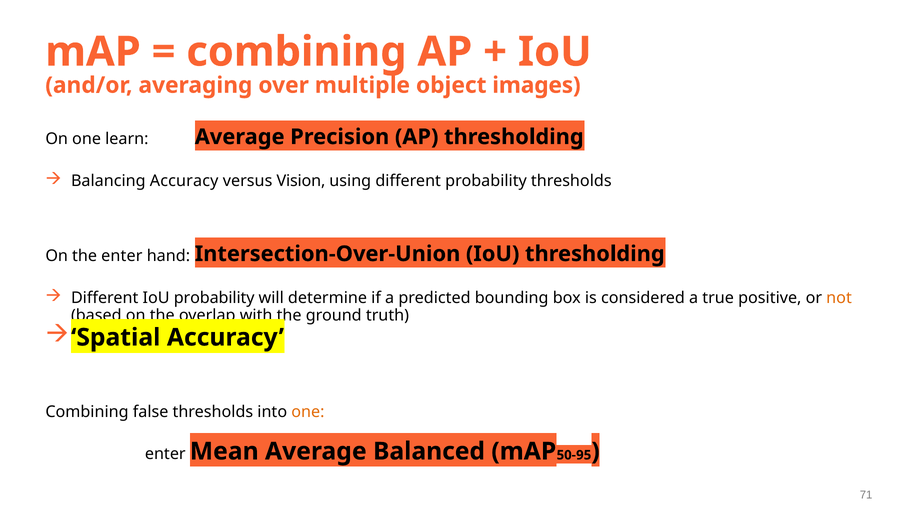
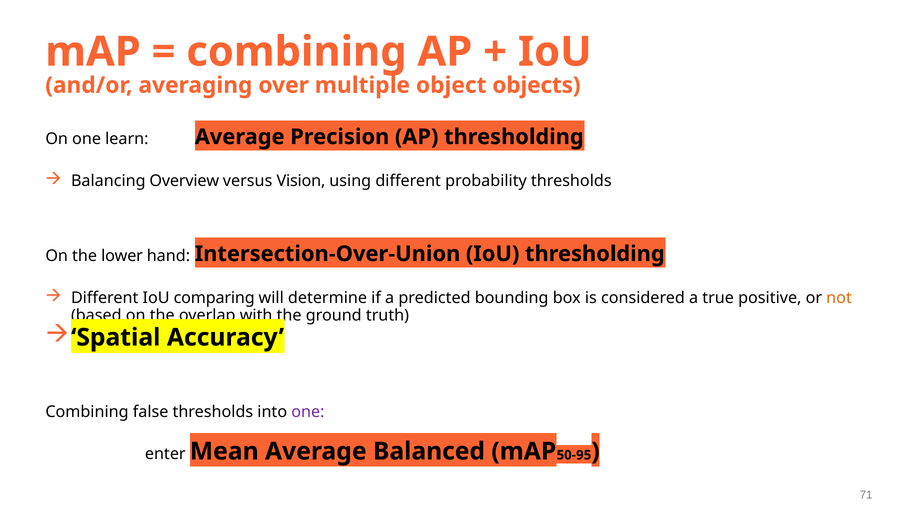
images: images -> objects
Balancing Accuracy: Accuracy -> Overview
the enter: enter -> lower
IoU probability: probability -> comparing
one at (308, 411) colour: orange -> purple
